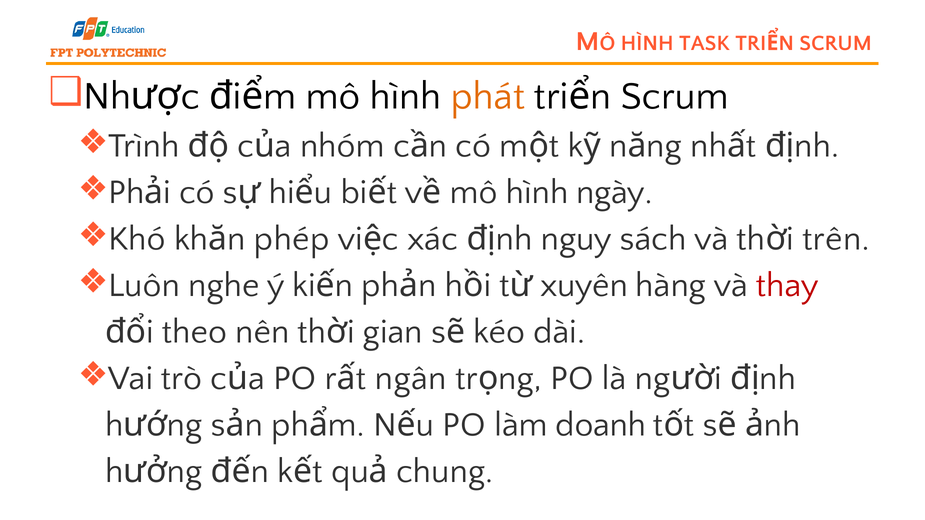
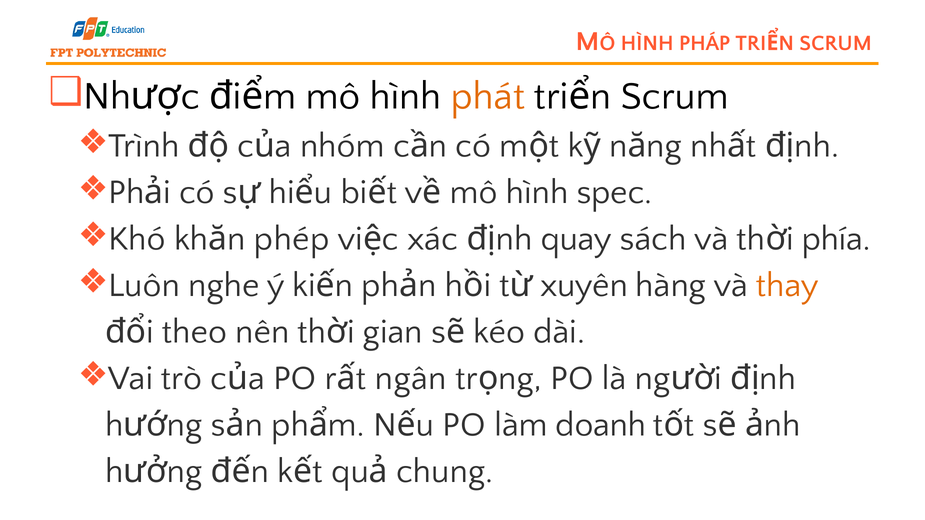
TASK: TASK -> PHÁP
ngày: ngày -> spec
nguy: nguy -> quay
trên: trên -> phía
thay colour: red -> orange
